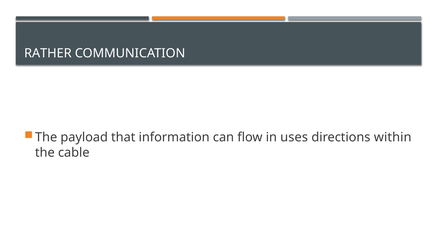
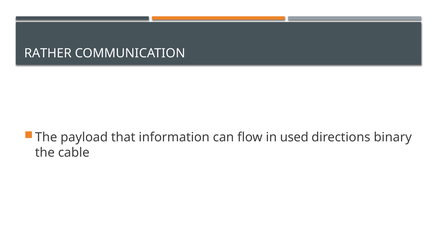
uses: uses -> used
within: within -> binary
